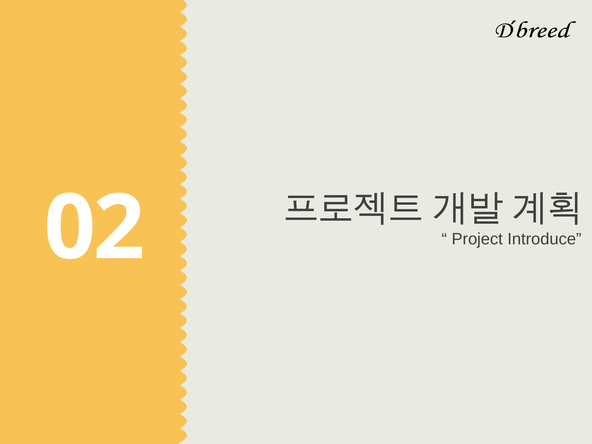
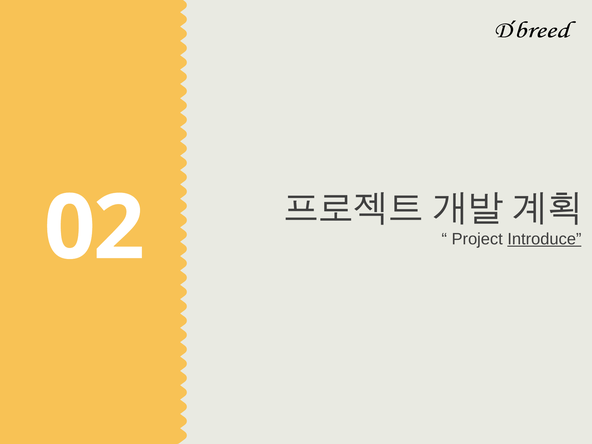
Introduce underline: none -> present
